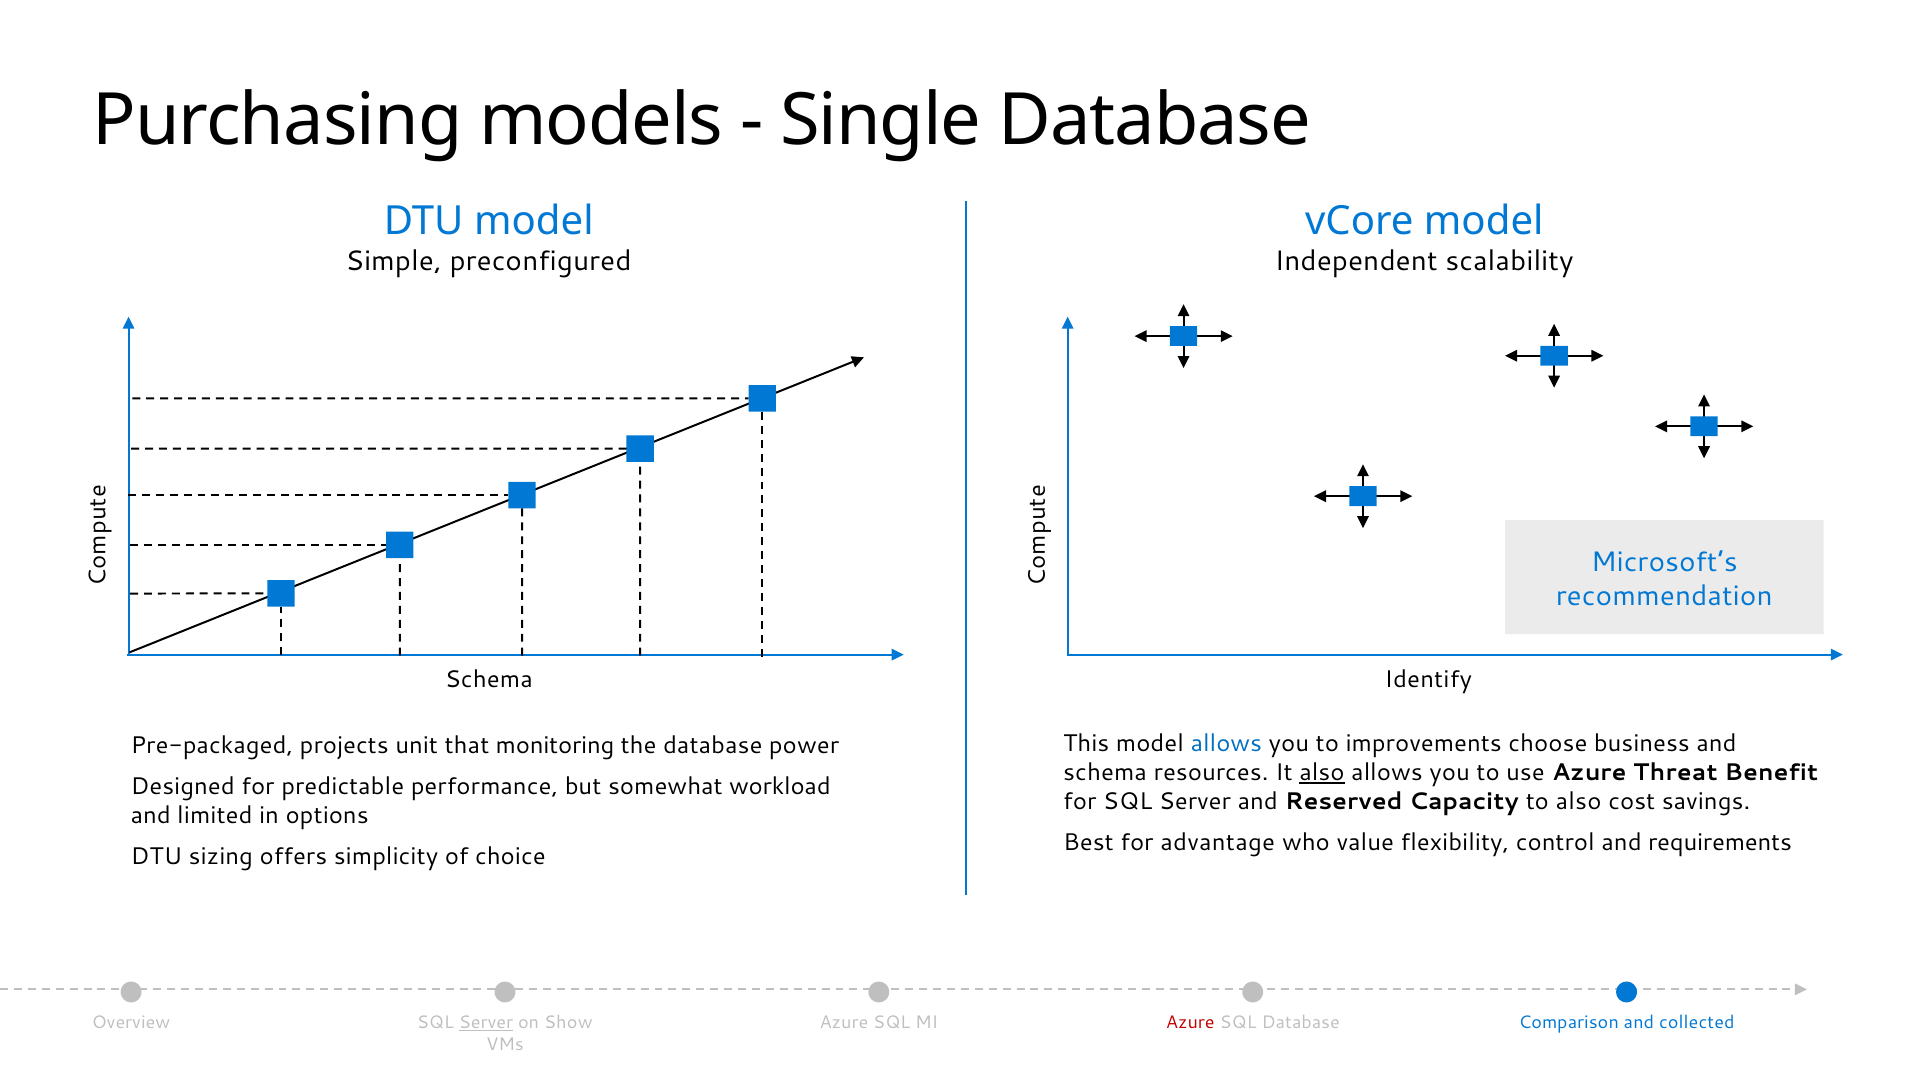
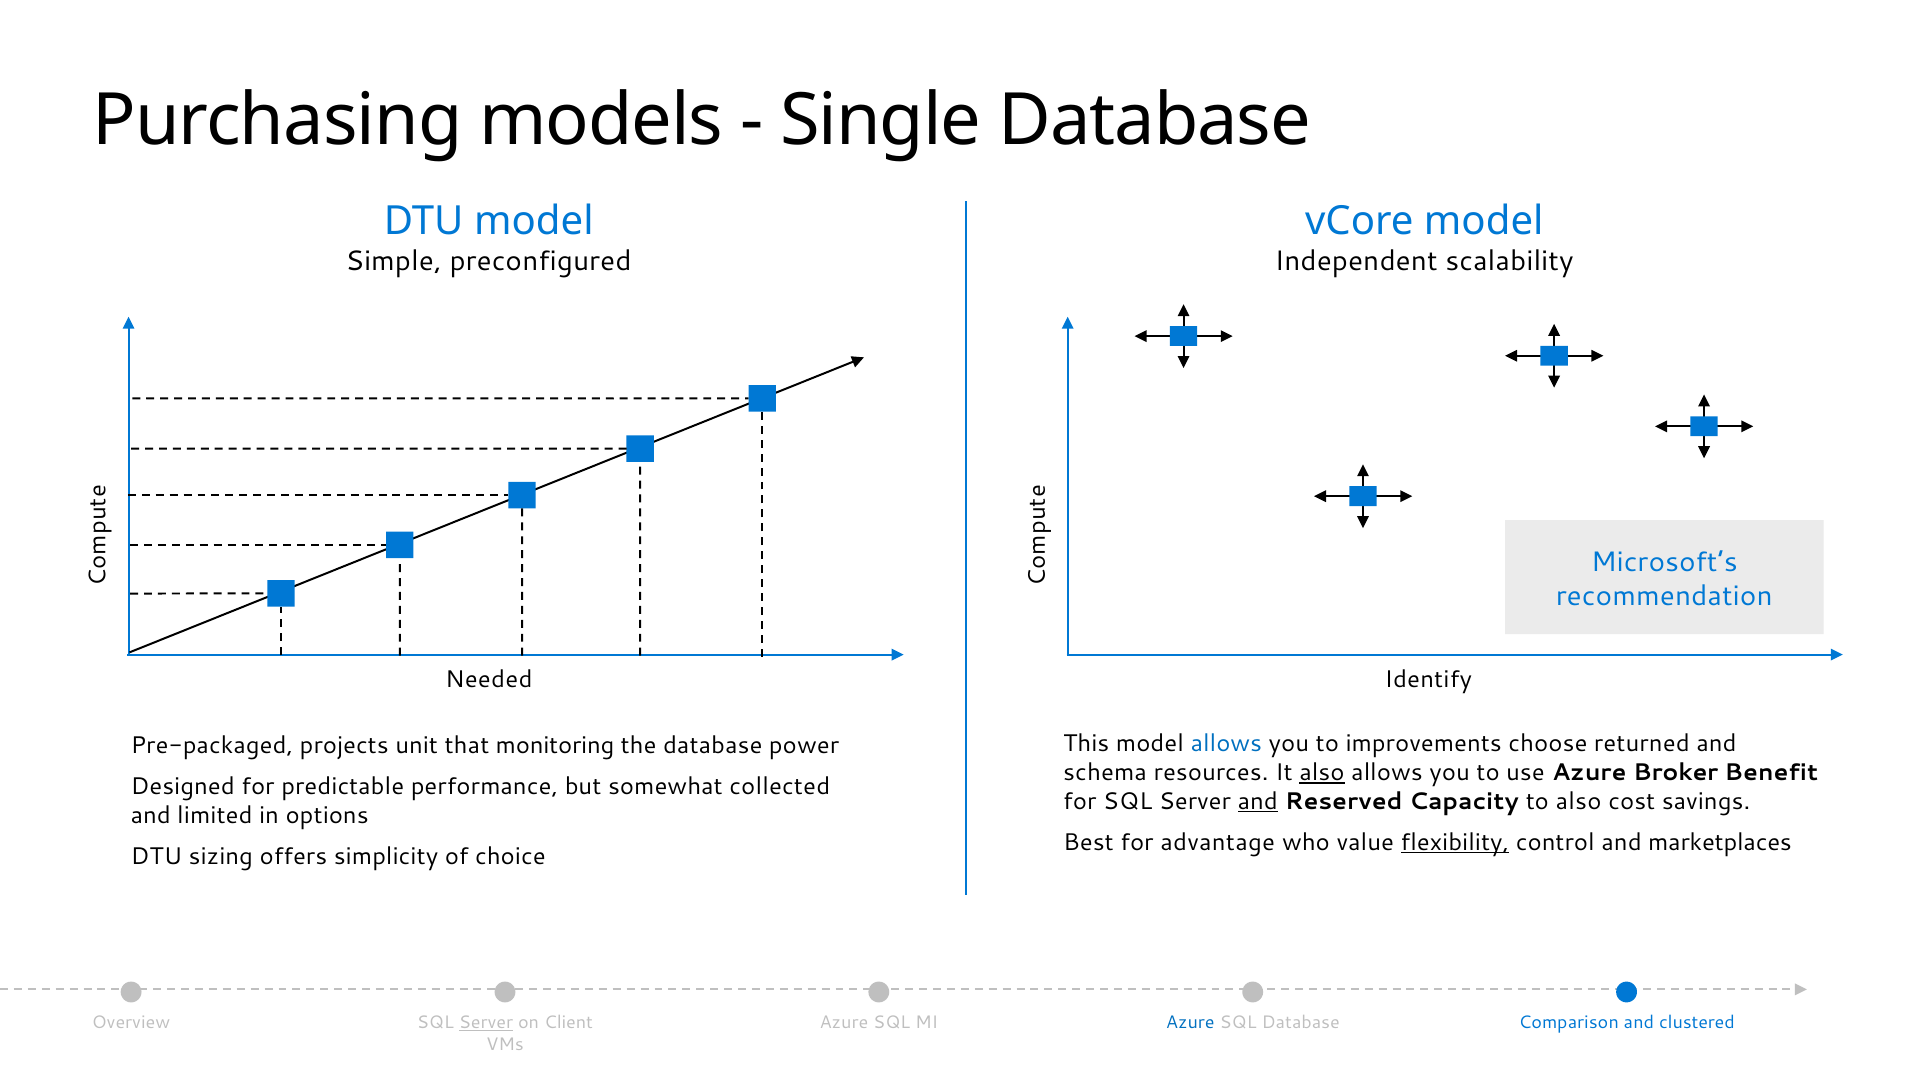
Schema at (489, 679): Schema -> Needed
business: business -> returned
Threat: Threat -> Broker
workload: workload -> collected
and at (1258, 801) underline: none -> present
flexibility underline: none -> present
requirements: requirements -> marketplaces
Show: Show -> Client
Azure at (1190, 1023) colour: red -> blue
collected: collected -> clustered
